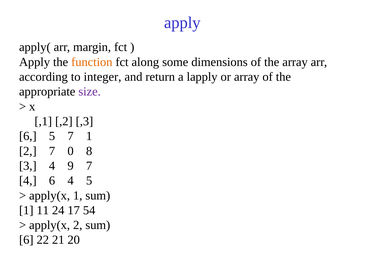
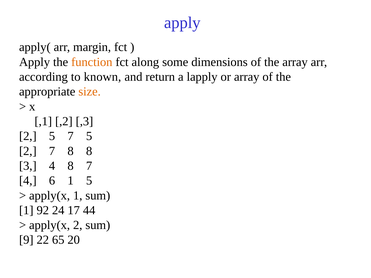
integer: integer -> known
size colour: purple -> orange
6 at (28, 136): 6 -> 2
7 1: 1 -> 5
7 0: 0 -> 8
4 9: 9 -> 8
6 4: 4 -> 1
11: 11 -> 92
54: 54 -> 44
6 at (26, 240): 6 -> 9
21: 21 -> 65
